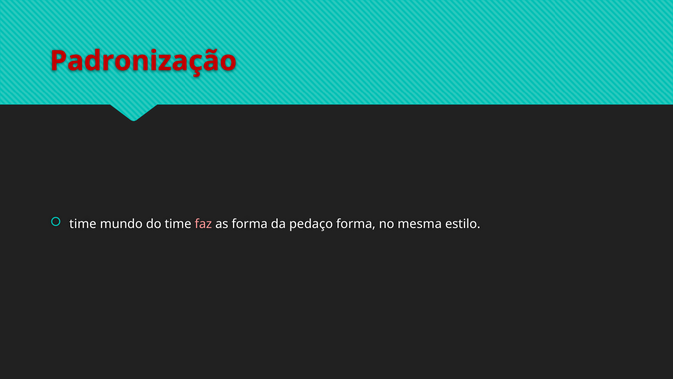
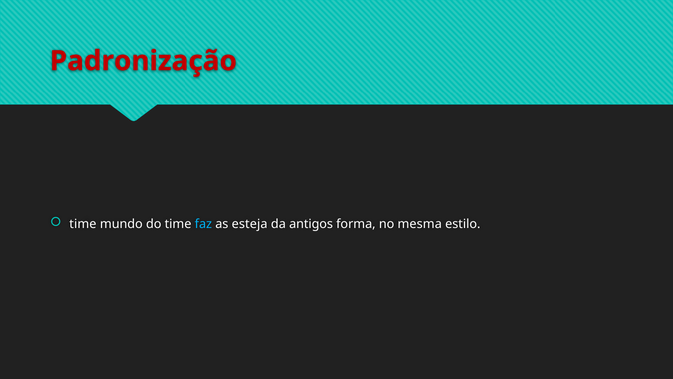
faz colour: pink -> light blue
as forma: forma -> esteja
pedaço: pedaço -> antigos
